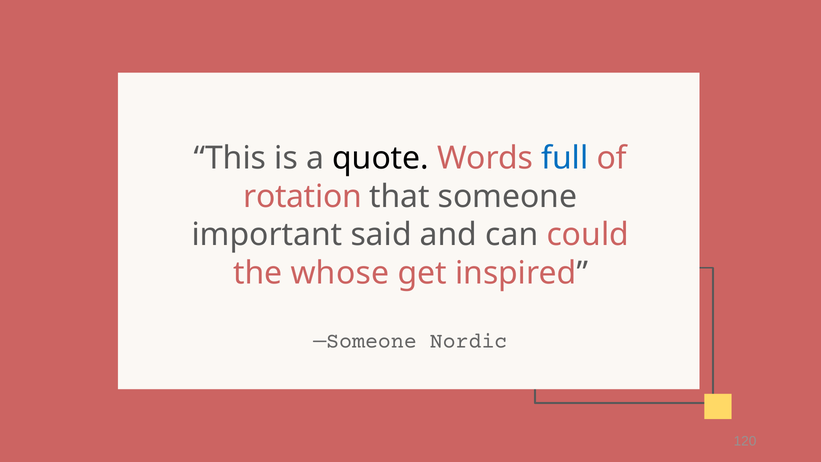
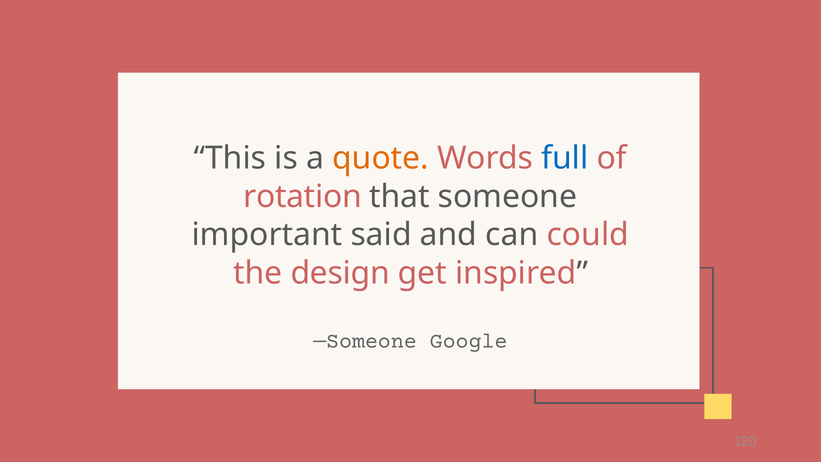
quote colour: black -> orange
whose: whose -> design
Nordic: Nordic -> Google
